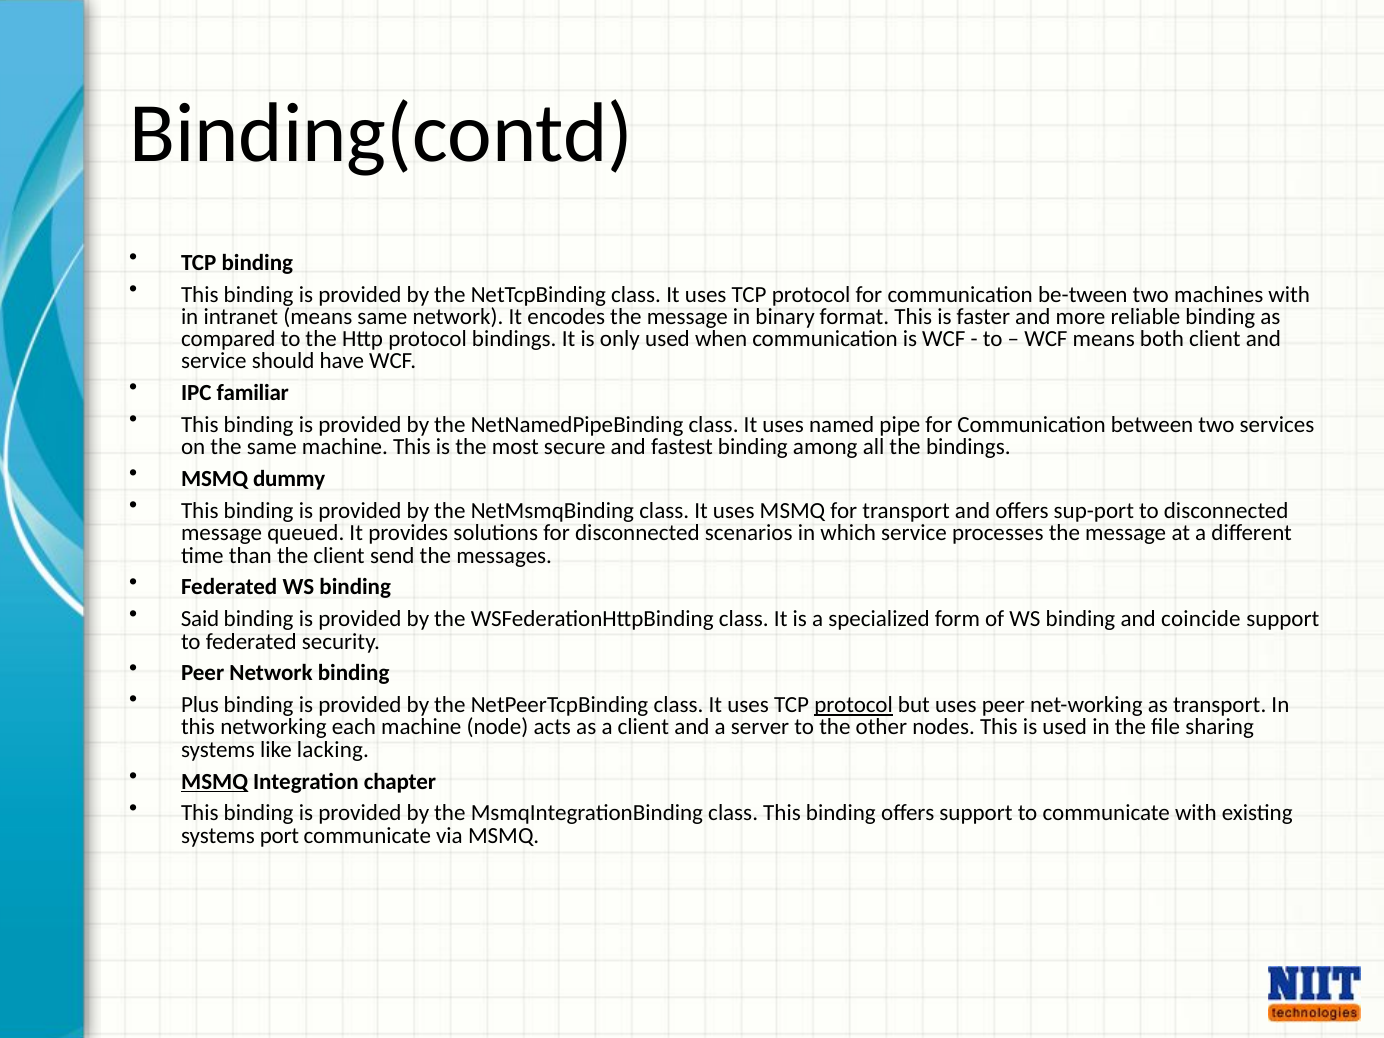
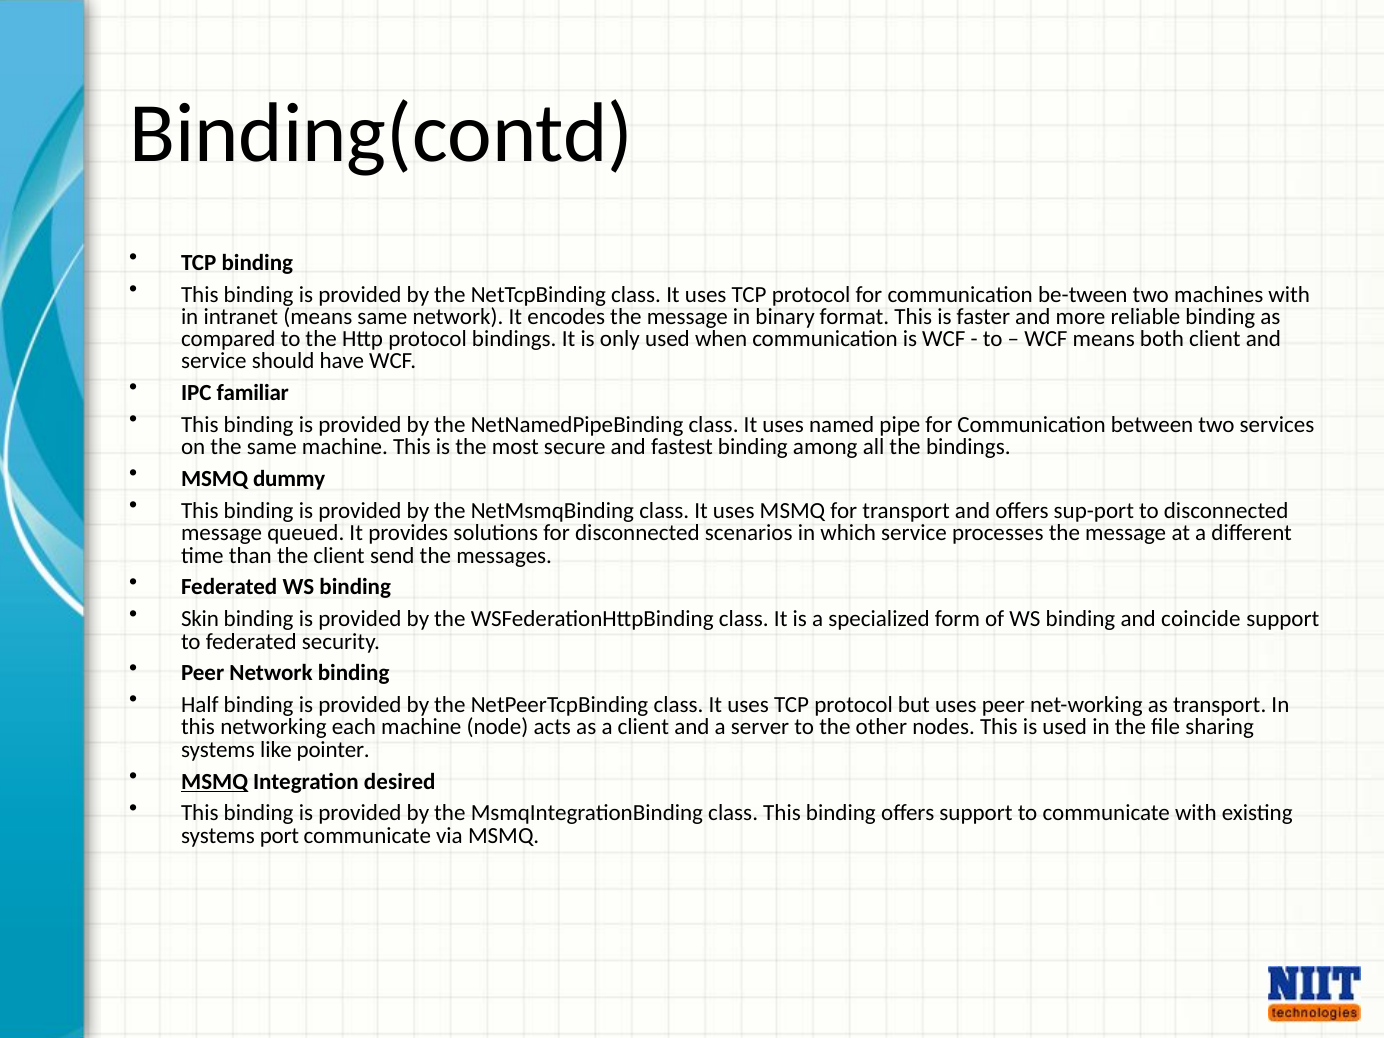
Said: Said -> Skin
Plus: Plus -> Half
protocol at (854, 705) underline: present -> none
lacking: lacking -> pointer
chapter: chapter -> desired
